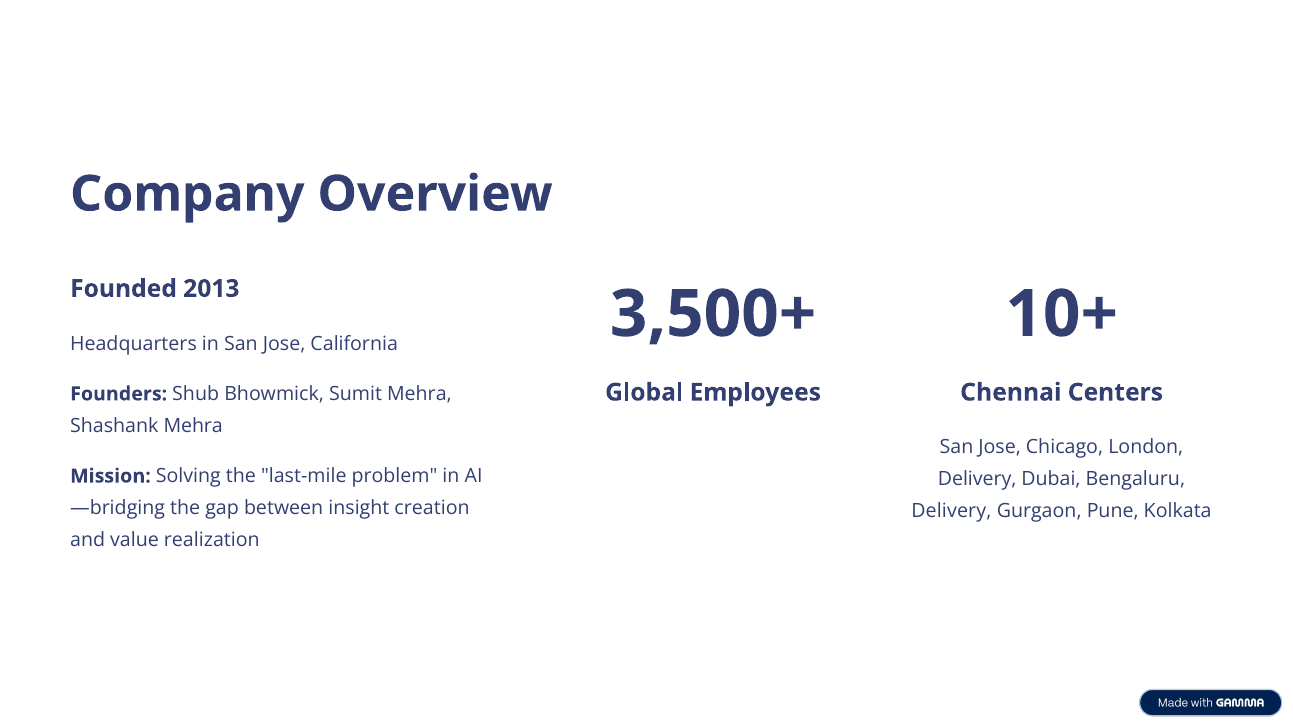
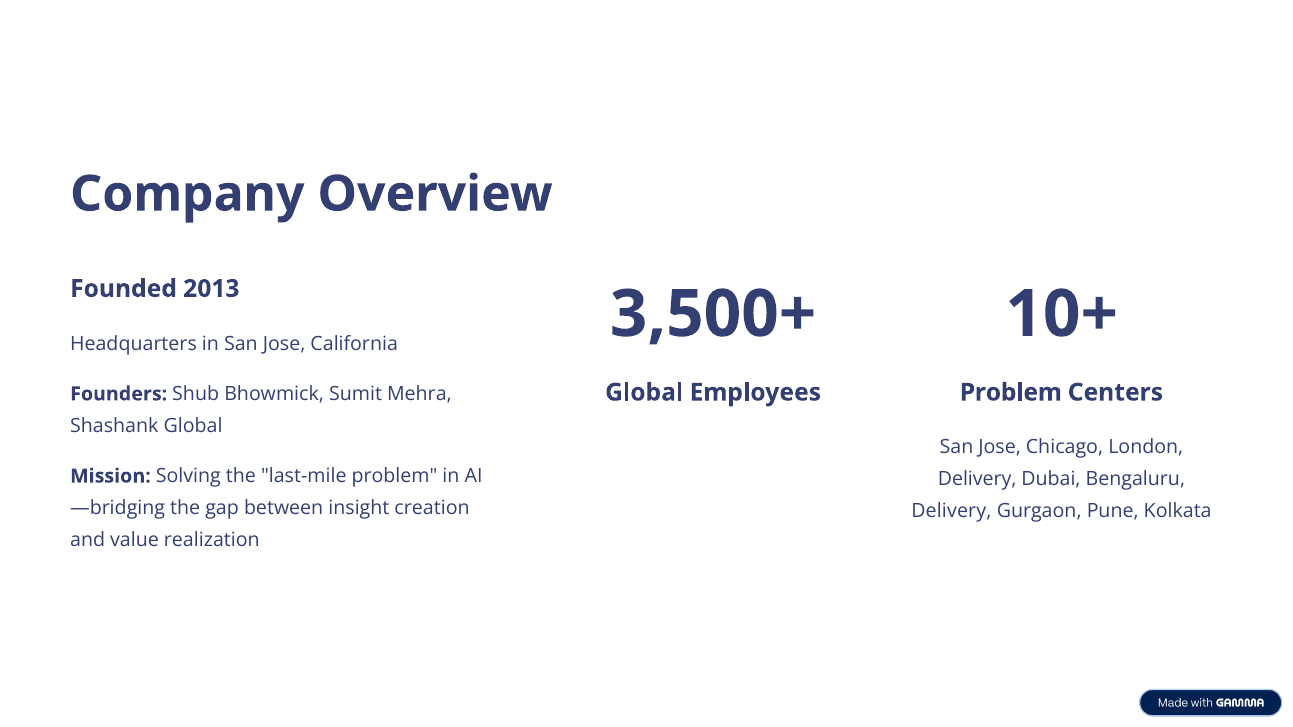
Chennai at (1011, 393): Chennai -> Problem
Shashank Mehra: Mehra -> Global
